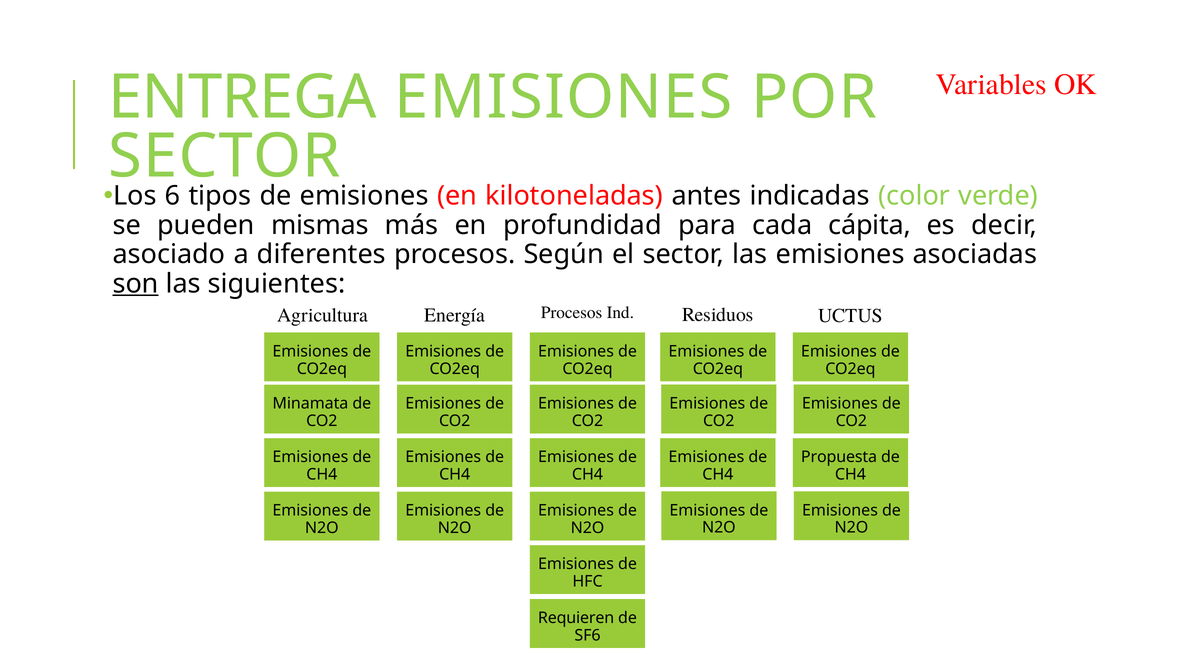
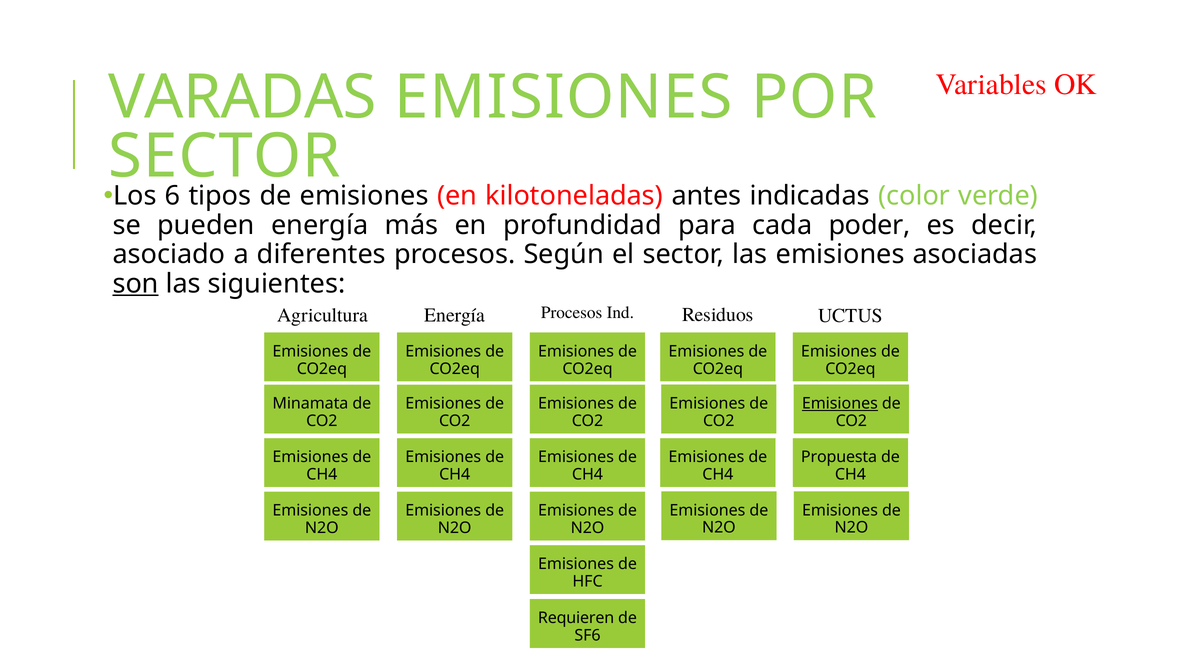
ENTREGA: ENTREGA -> VARADAS
pueden mismas: mismas -> energía
cápita: cápita -> poder
Emisiones at (840, 404) underline: none -> present
